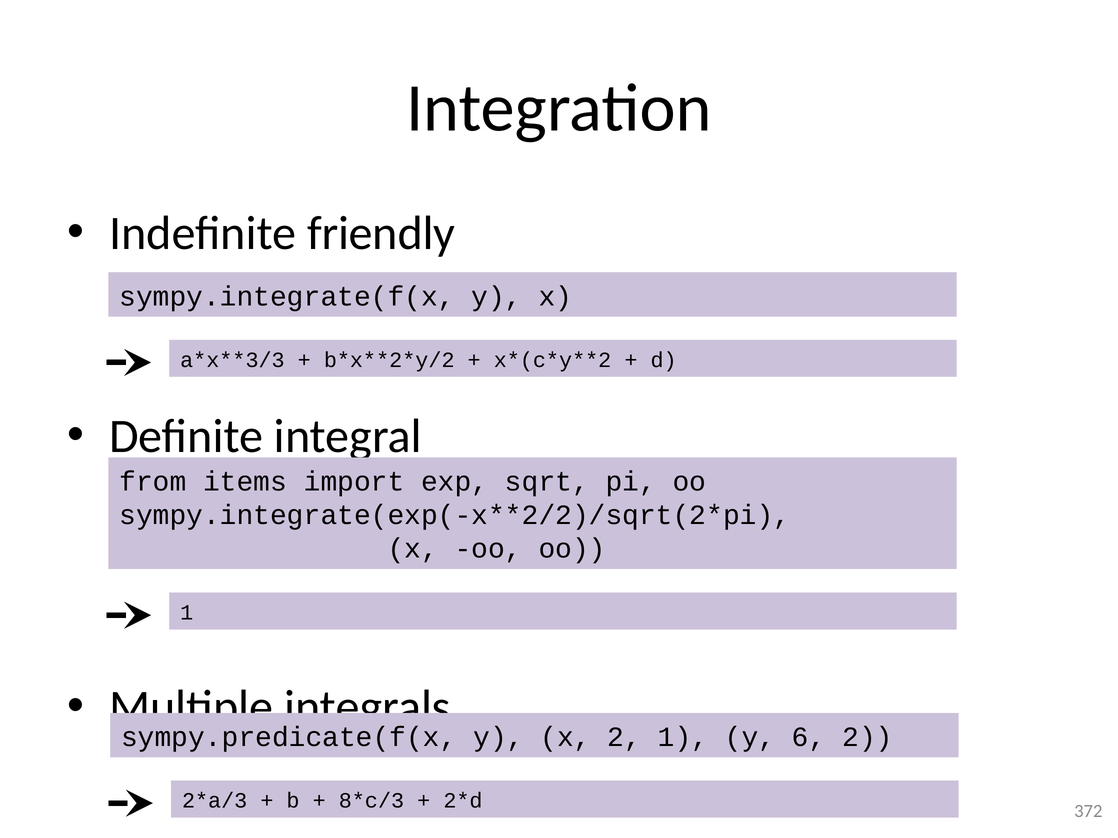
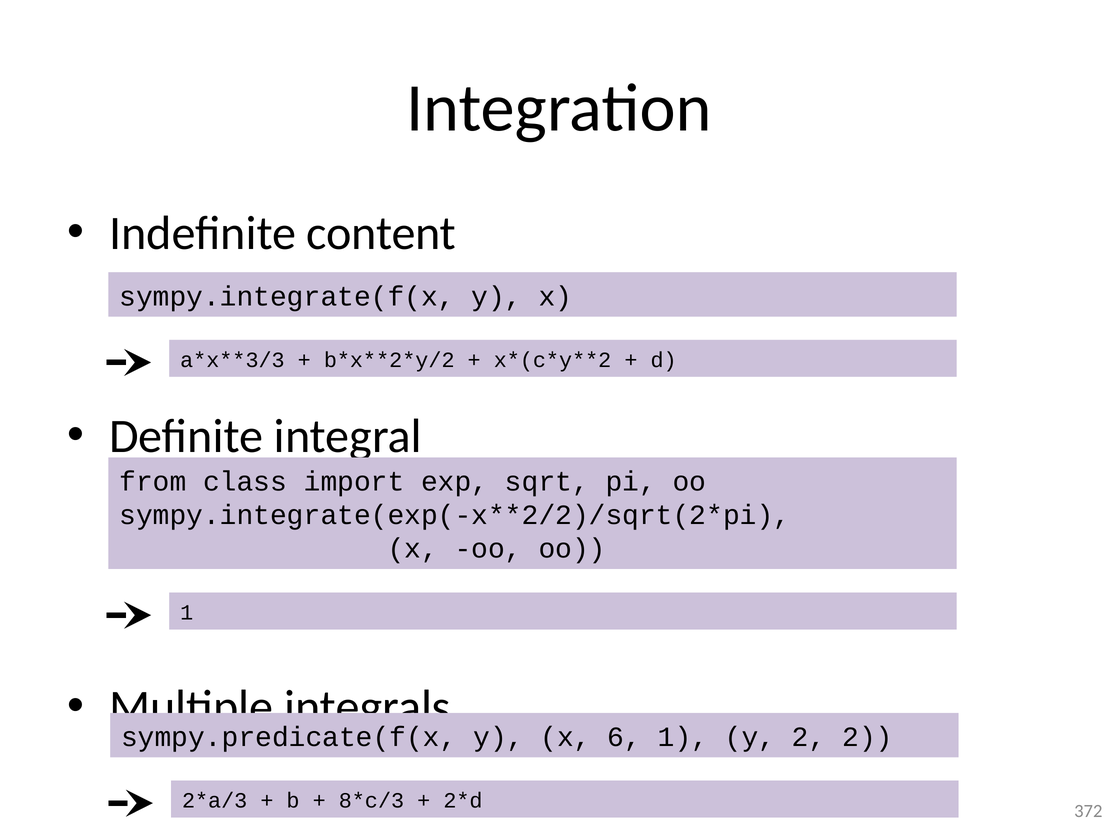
friendly: friendly -> content
items: items -> class
x 2: 2 -> 6
y 6: 6 -> 2
